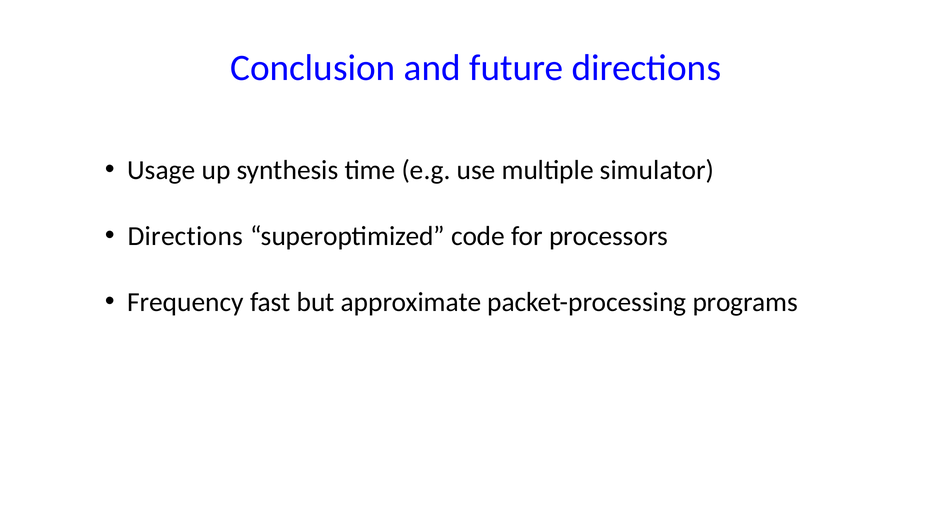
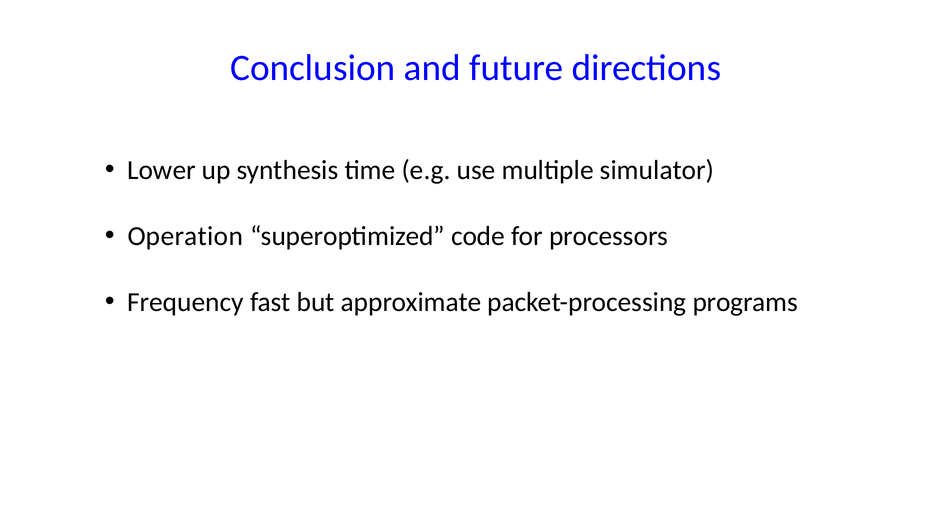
Usage: Usage -> Lower
Directions at (185, 236): Directions -> Operation
